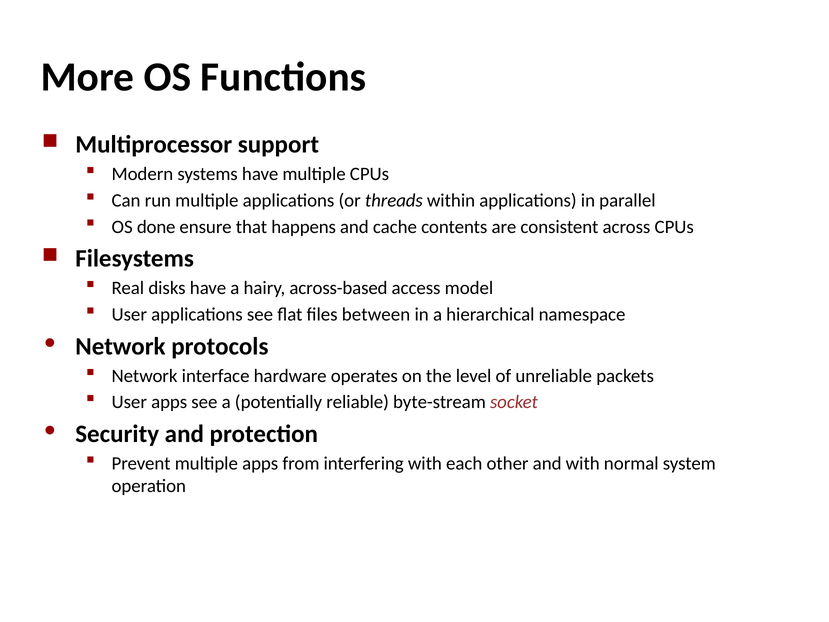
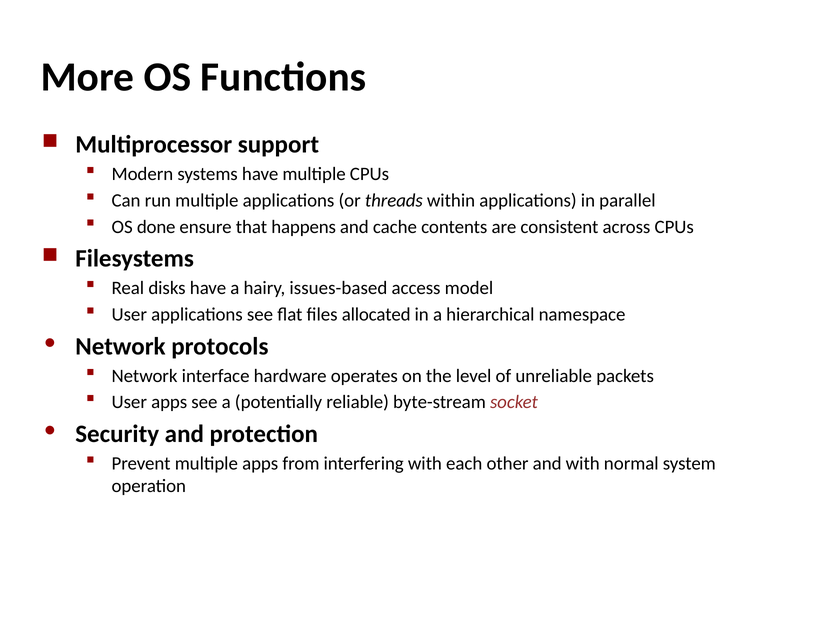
across-based: across-based -> issues-based
between: between -> allocated
